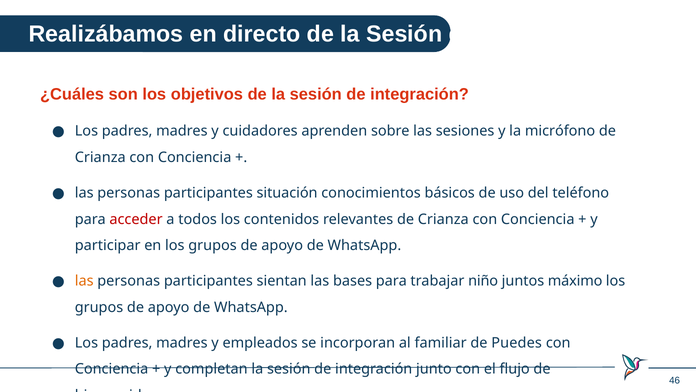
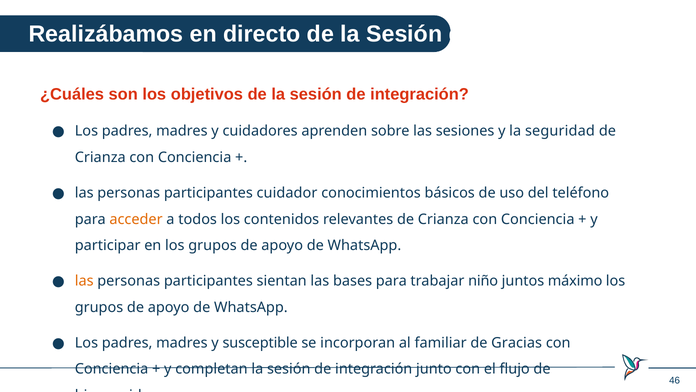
micrófono: micrófono -> seguridad
situación: situación -> cuidador
acceder colour: red -> orange
empleados: empleados -> susceptible
Puedes: Puedes -> Gracias
